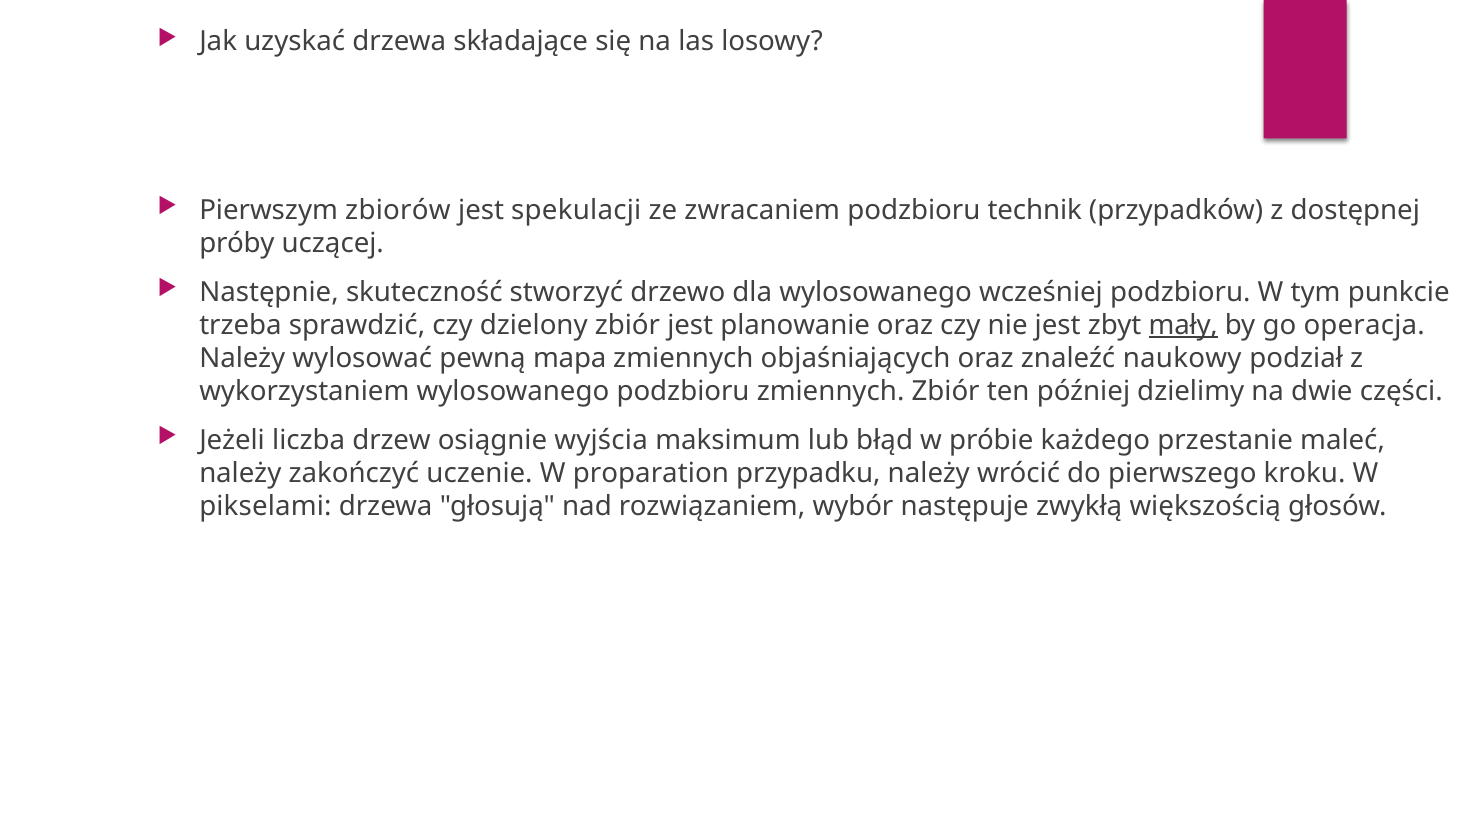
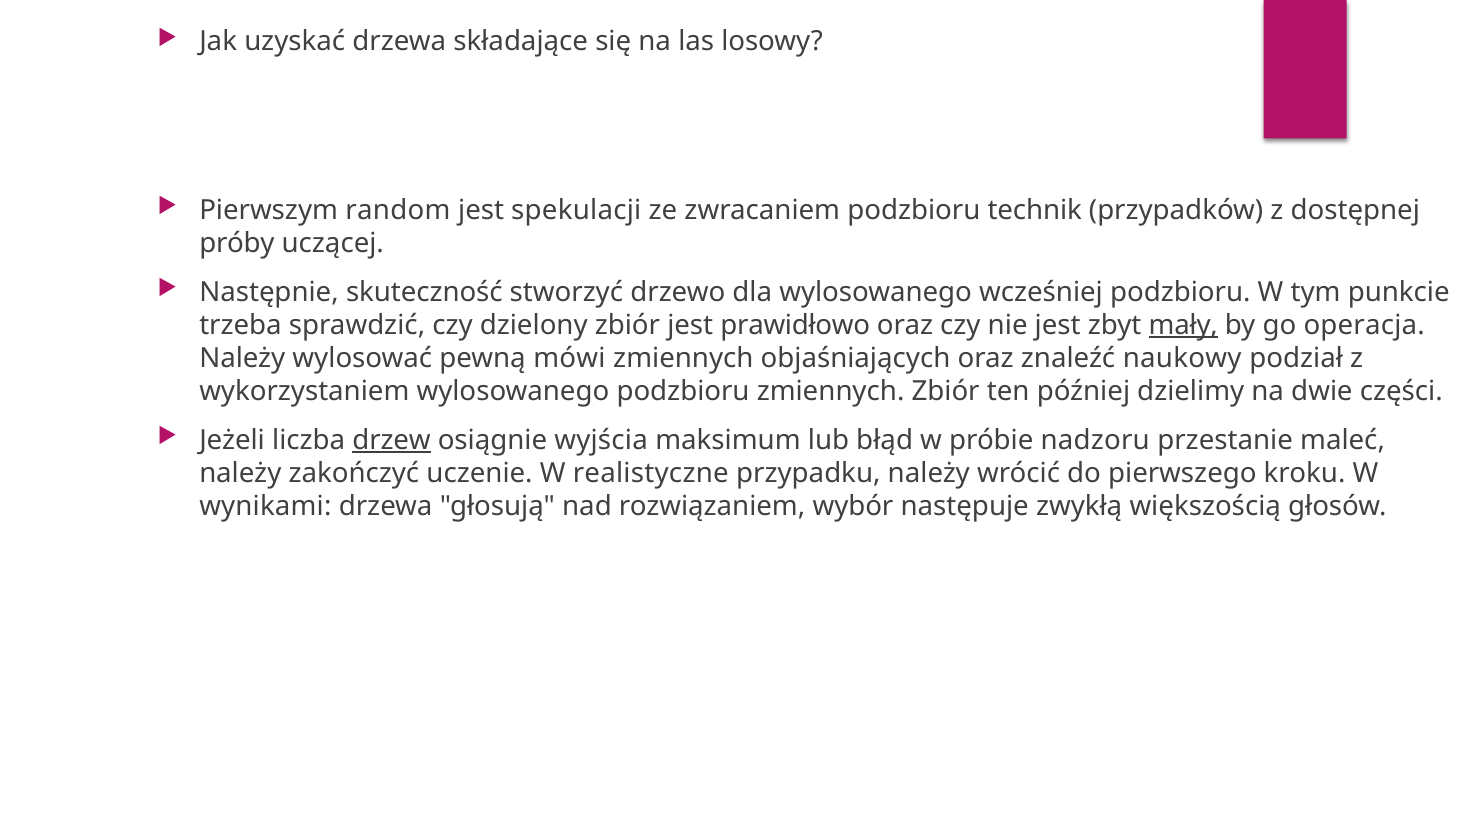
zbiorów: zbiorów -> random
planowanie: planowanie -> prawidłowo
mapa: mapa -> mówi
drzew underline: none -> present
każdego: każdego -> nadzoru
proparation: proparation -> realistyczne
pikselami: pikselami -> wynikami
